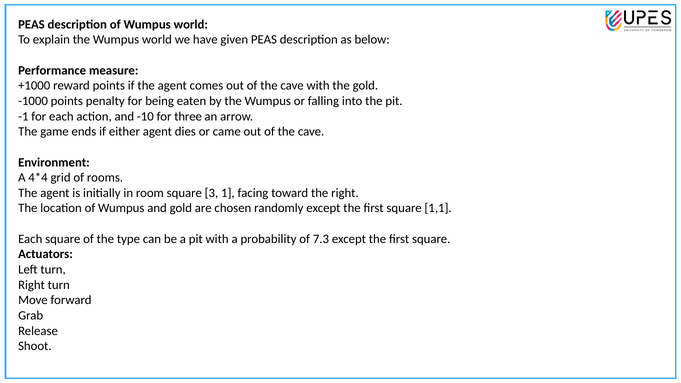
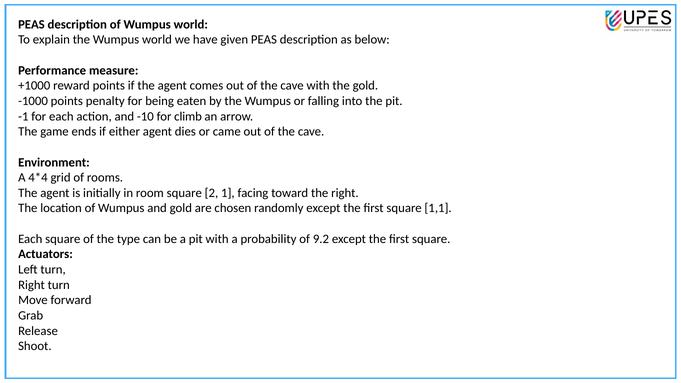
three: three -> climb
3: 3 -> 2
7.3: 7.3 -> 9.2
